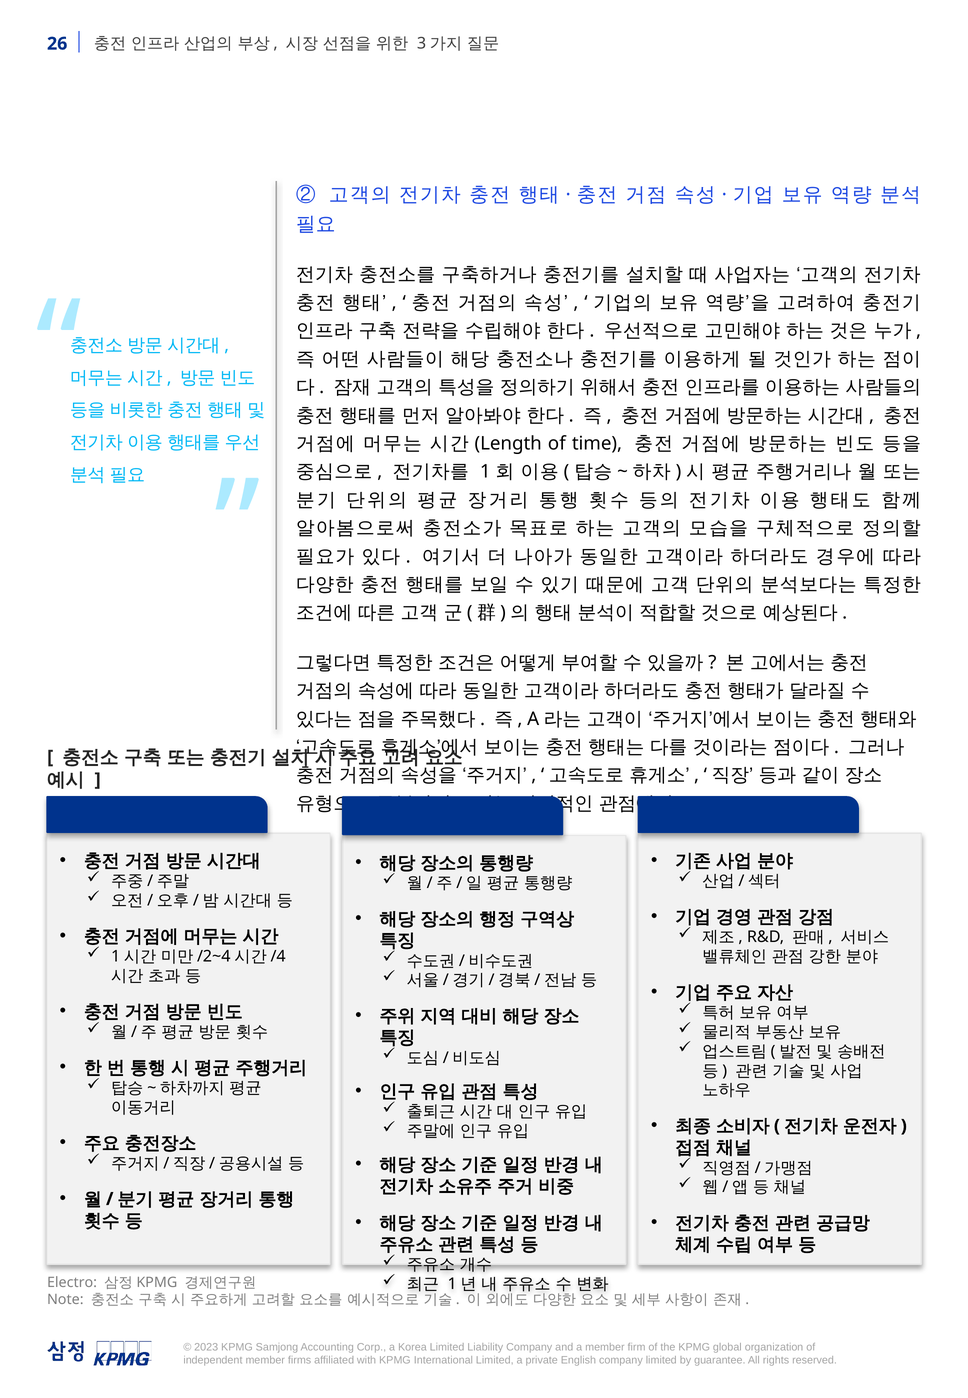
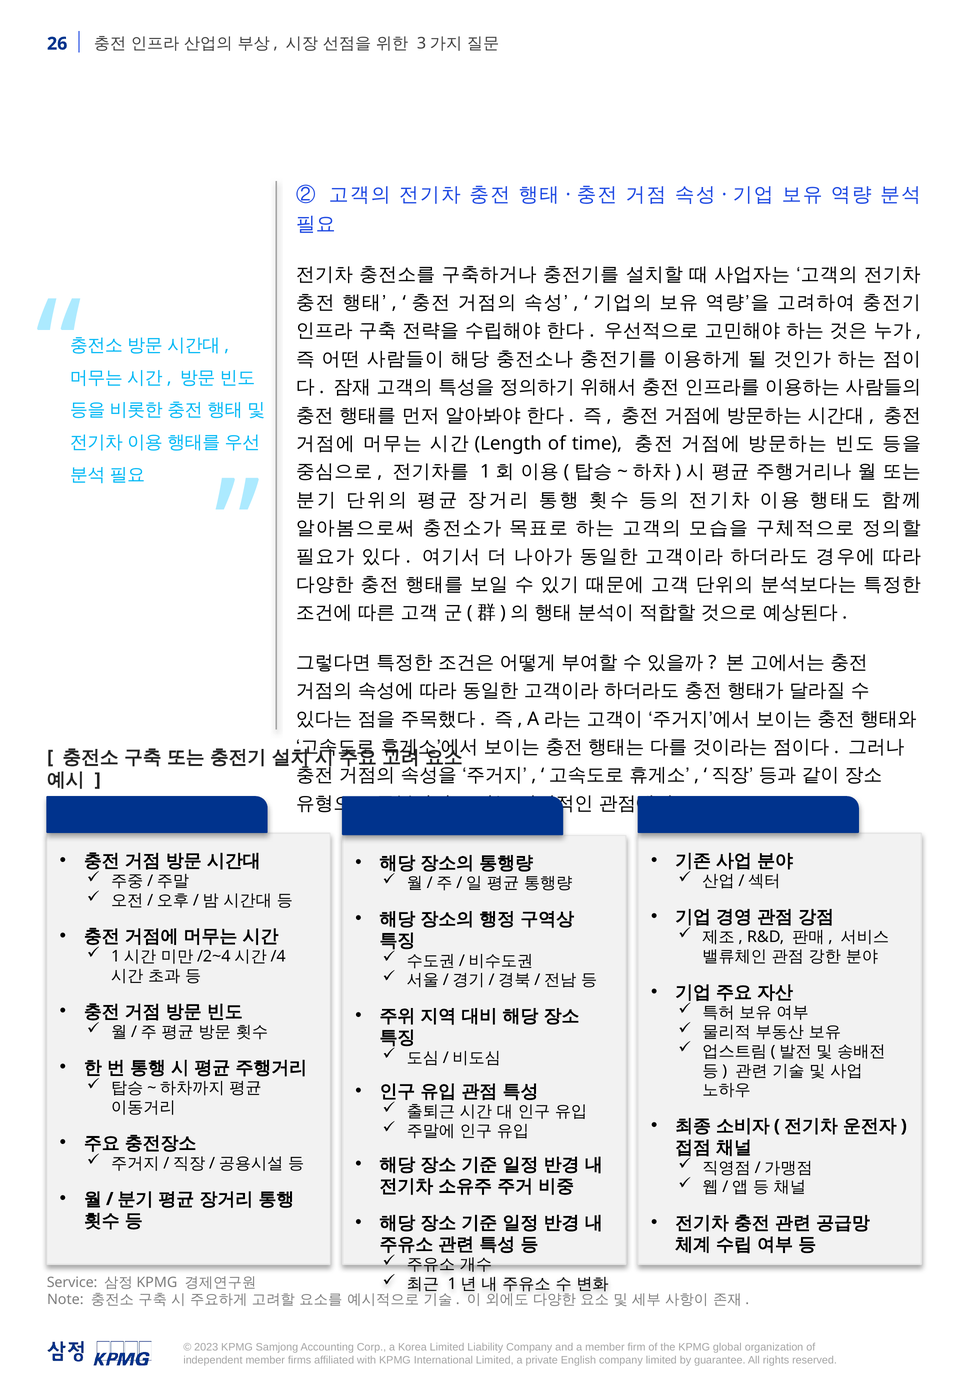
Electro: Electro -> Service
